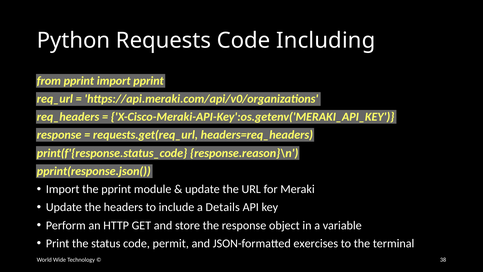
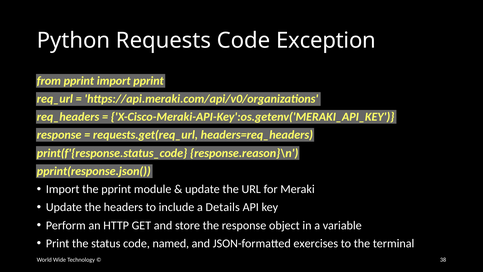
Including: Including -> Exception
permit: permit -> named
